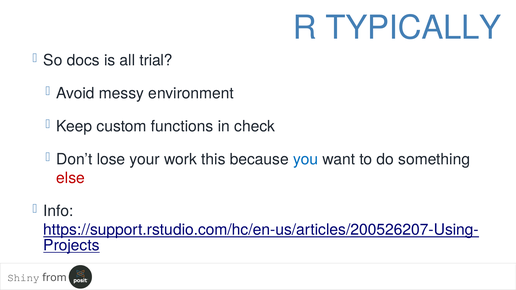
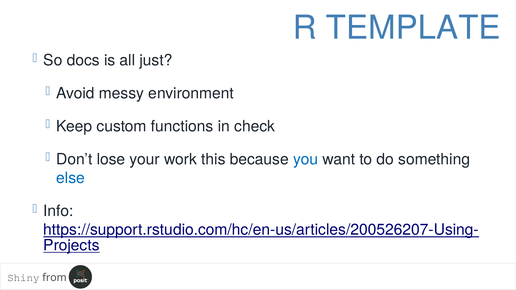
TYPICALLY: TYPICALLY -> TEMPLATE
trial: trial -> just
else colour: red -> blue
